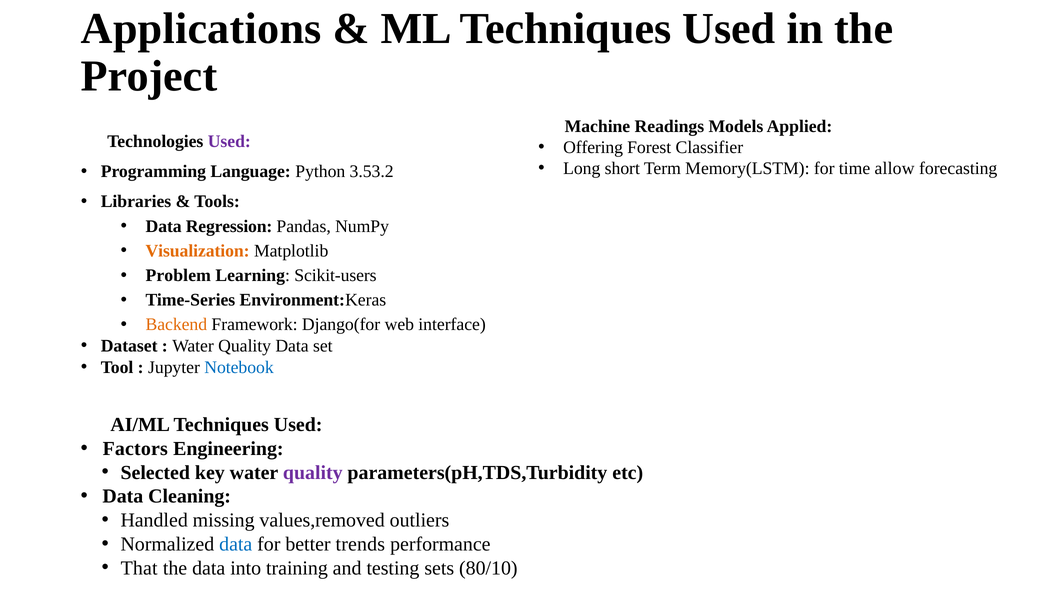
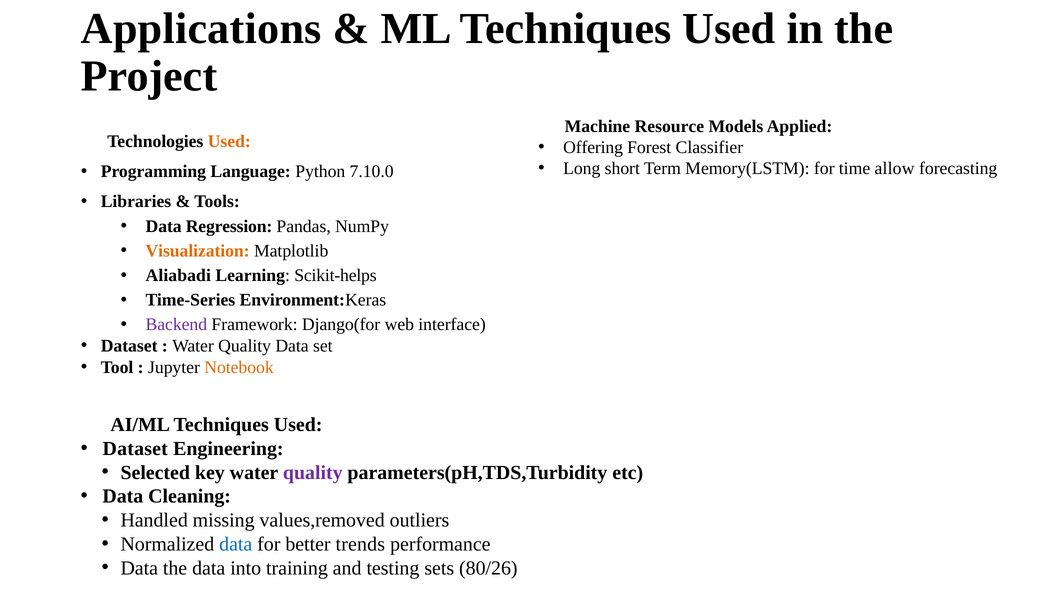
Readings: Readings -> Resource
Used at (229, 141) colour: purple -> orange
3.53.2: 3.53.2 -> 7.10.0
Problem: Problem -> Aliabadi
Scikit-users: Scikit-users -> Scikit-helps
Backend colour: orange -> purple
Notebook colour: blue -> orange
Factors at (135, 448): Factors -> Dataset
That at (139, 568): That -> Data
80/10: 80/10 -> 80/26
